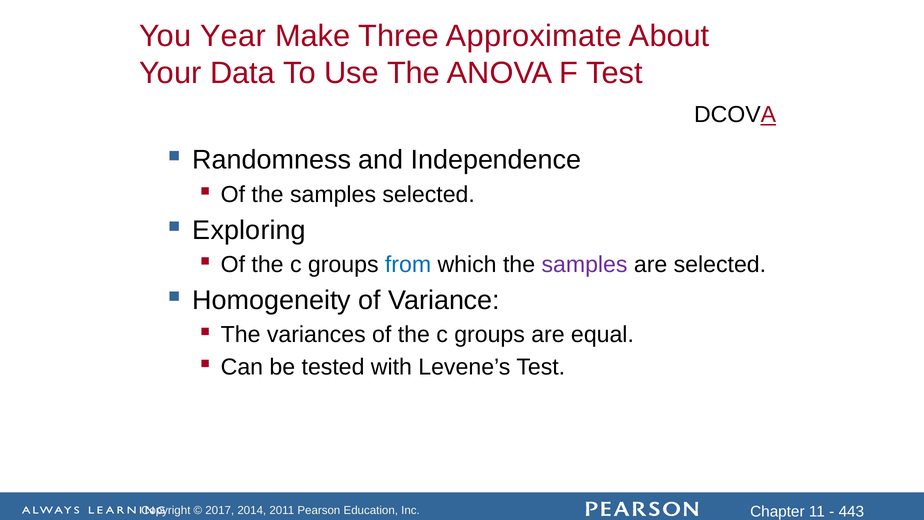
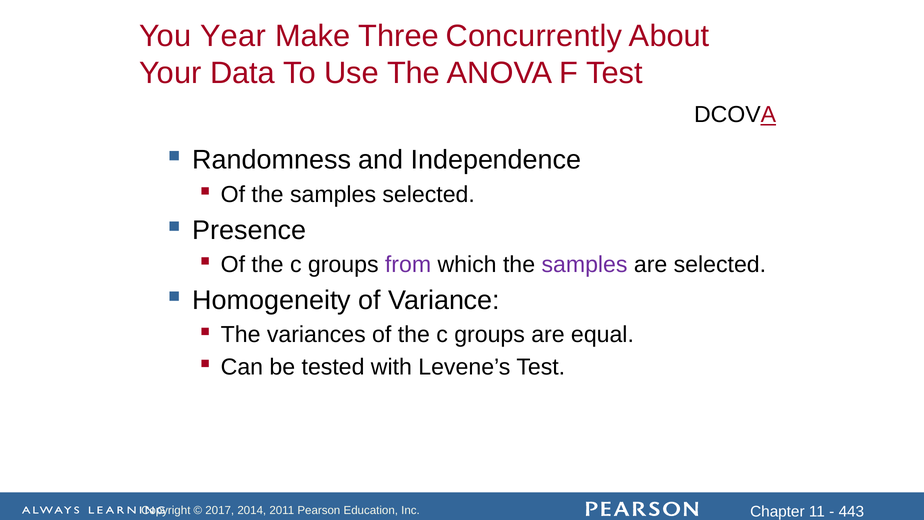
Approximate: Approximate -> Concurrently
Exploring: Exploring -> Presence
from colour: blue -> purple
